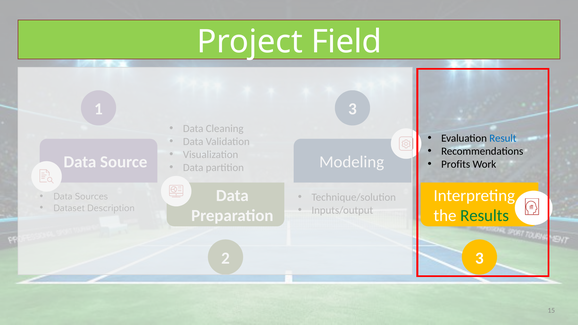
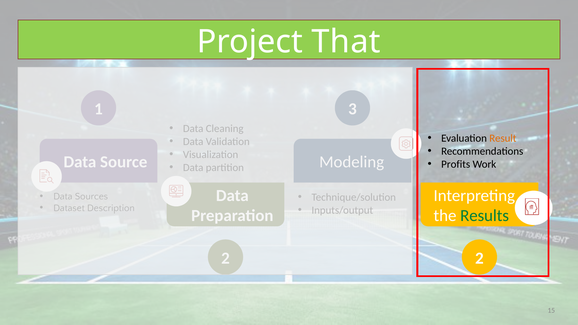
Field: Field -> That
Result colour: blue -> orange
3 at (479, 258): 3 -> 2
